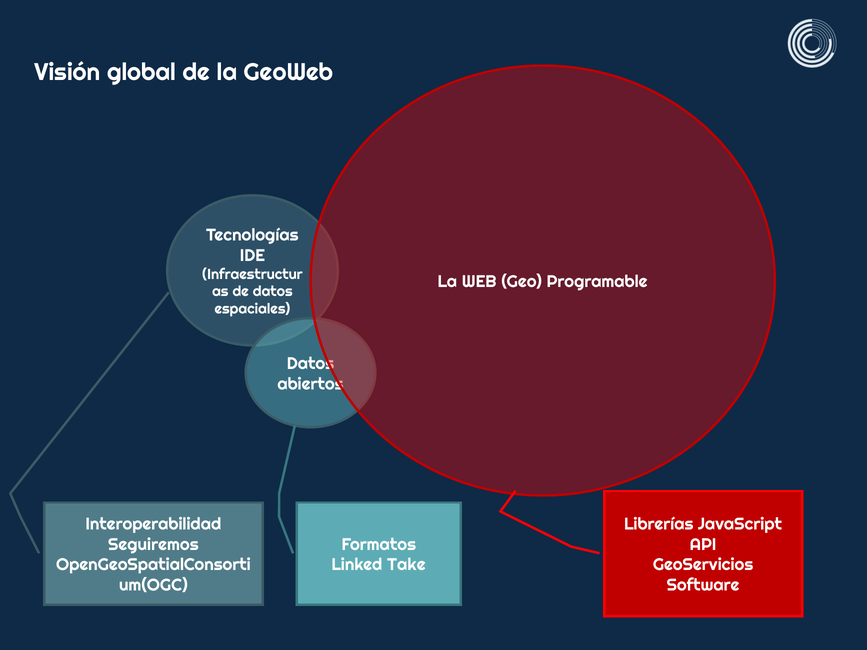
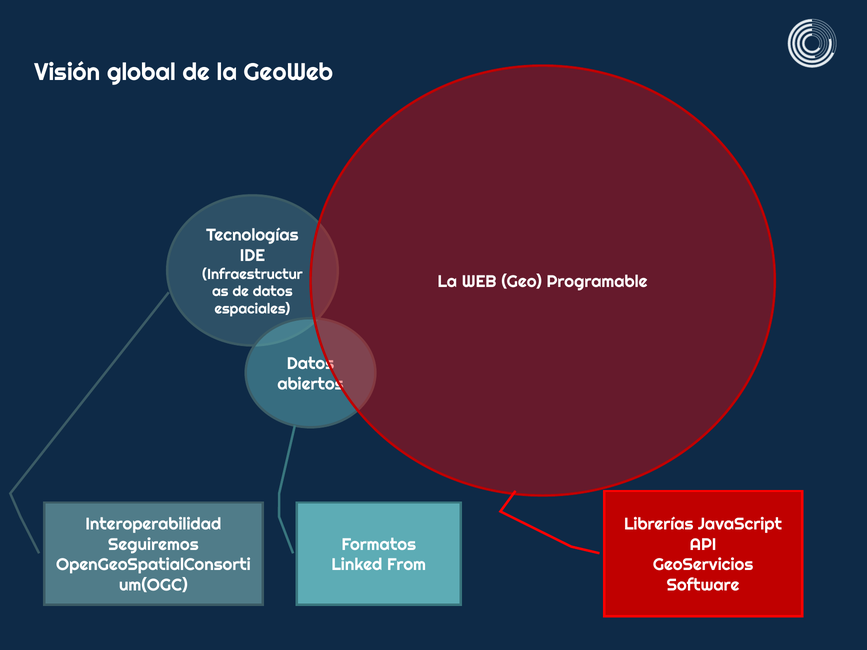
Take: Take -> From
